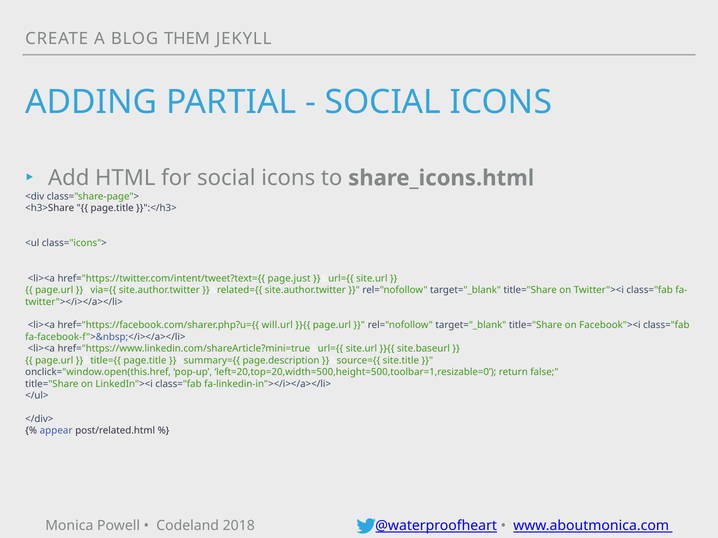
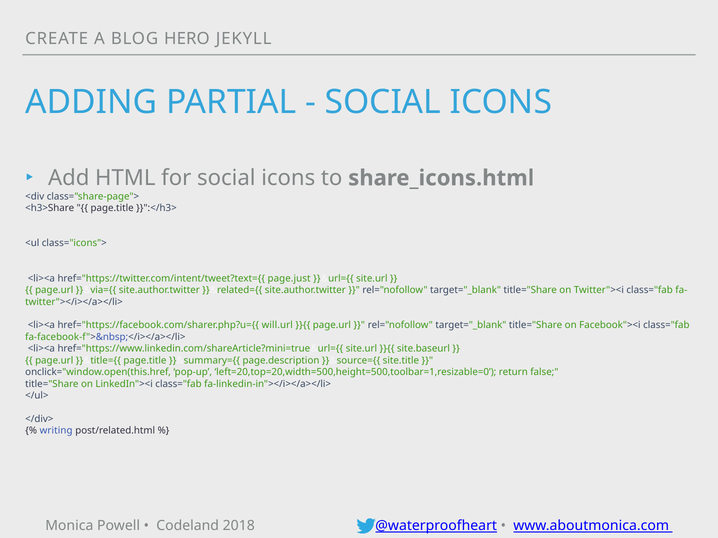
THEM: THEM -> HERO
appear: appear -> writing
